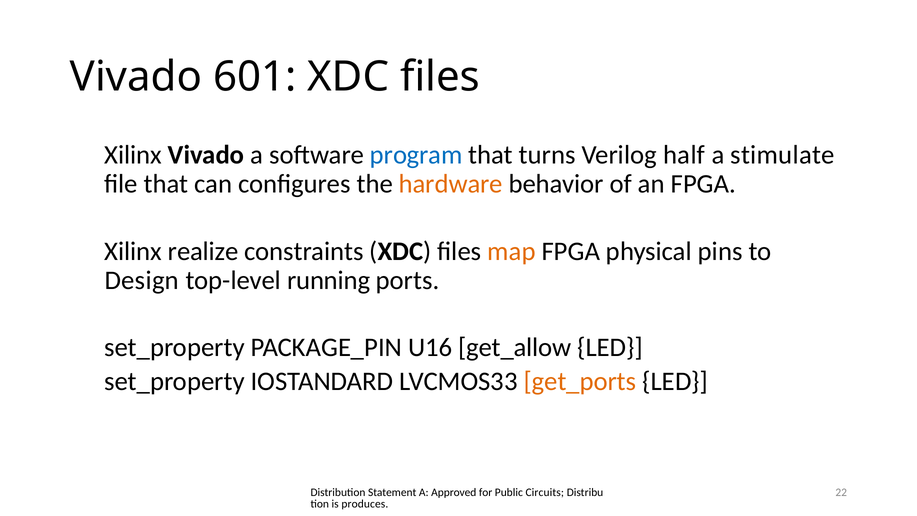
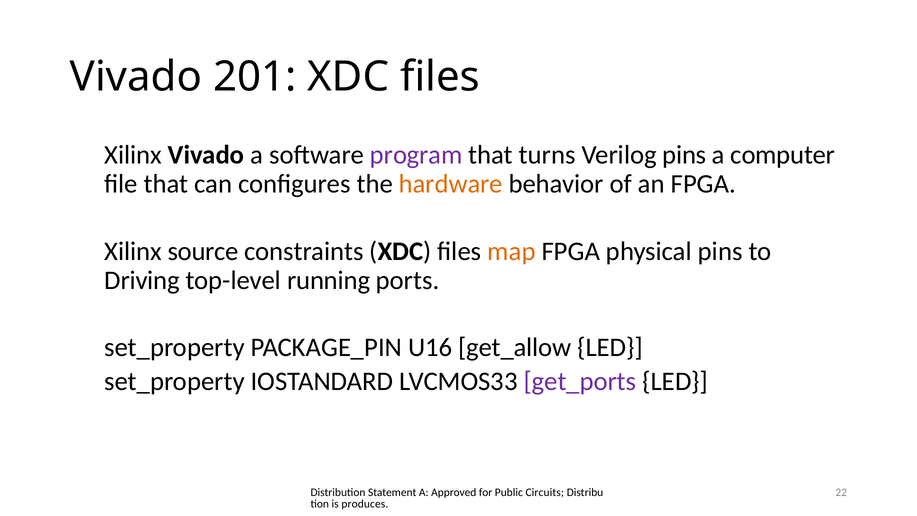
601: 601 -> 201
program colour: blue -> purple
Verilog half: half -> pins
stimulate: stimulate -> computer
realize: realize -> source
Design: Design -> Driving
get_ports colour: orange -> purple
